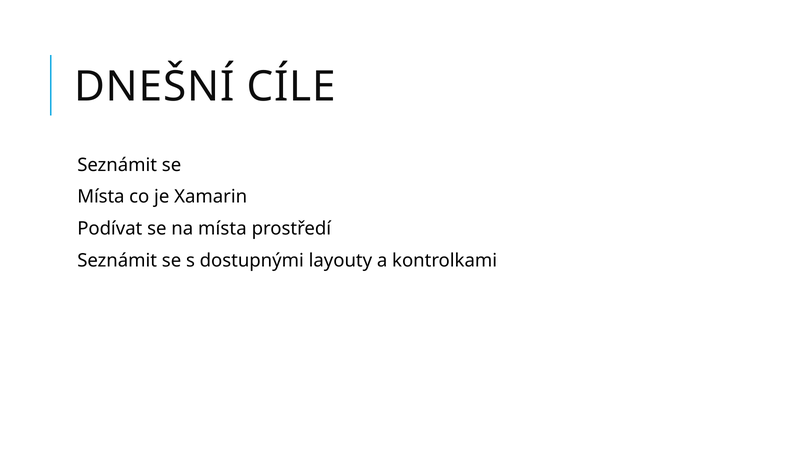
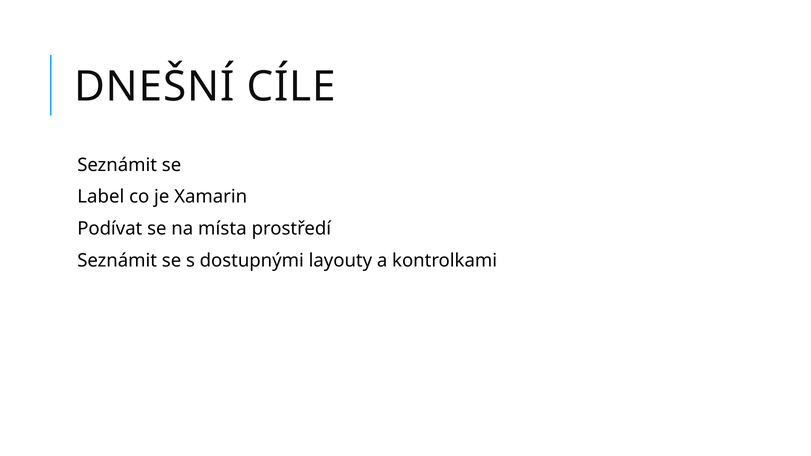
Místa at (101, 197): Místa -> Label
